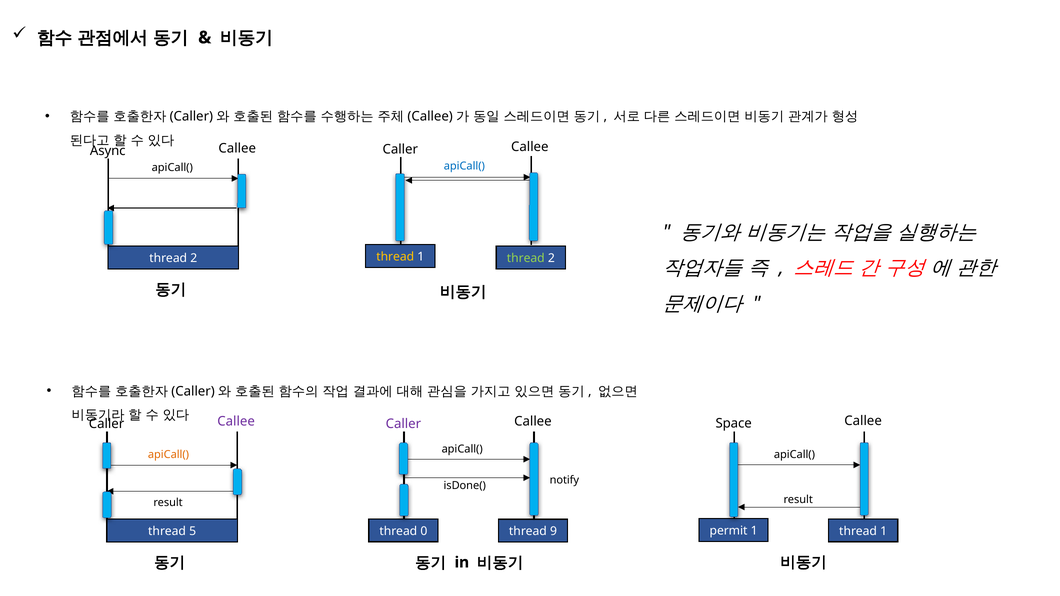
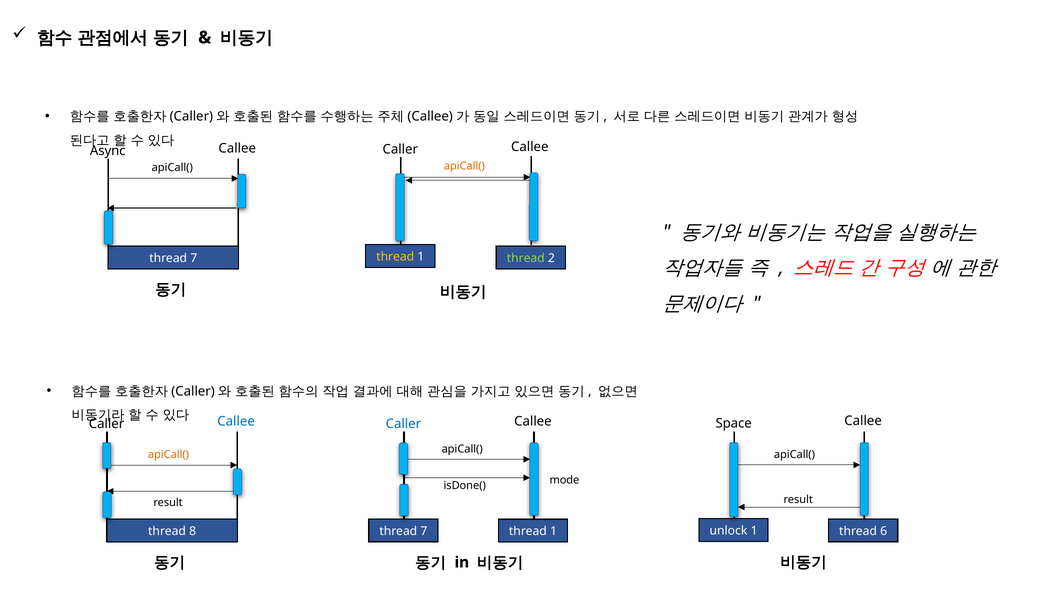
apiCall( at (464, 166) colour: blue -> orange
2 at (194, 259): 2 -> 7
Callee at (236, 421) colour: purple -> blue
Caller at (403, 424) colour: purple -> blue
notify: notify -> mode
permit: permit -> unlock
0 at (424, 531): 0 -> 7
1 at (884, 531): 1 -> 6
5: 5 -> 8
9 at (553, 532): 9 -> 1
